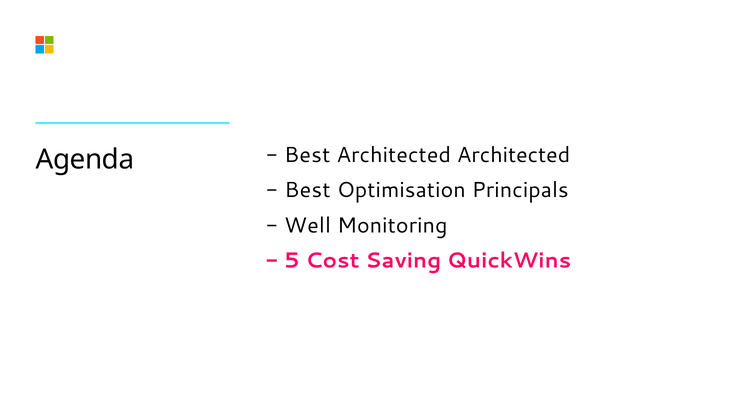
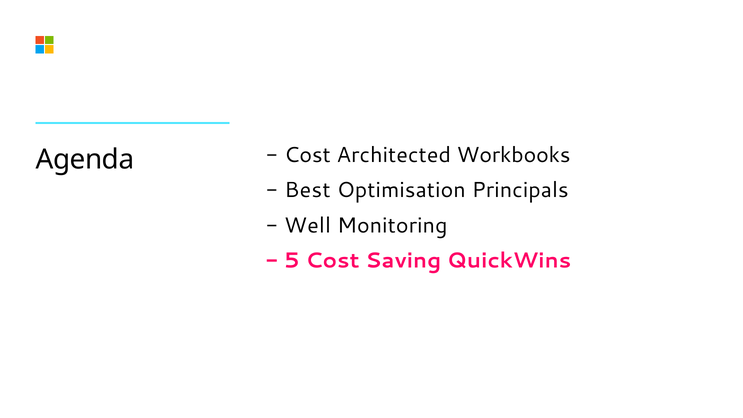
Best at (307, 155): Best -> Cost
Architected Architected: Architected -> Workbooks
